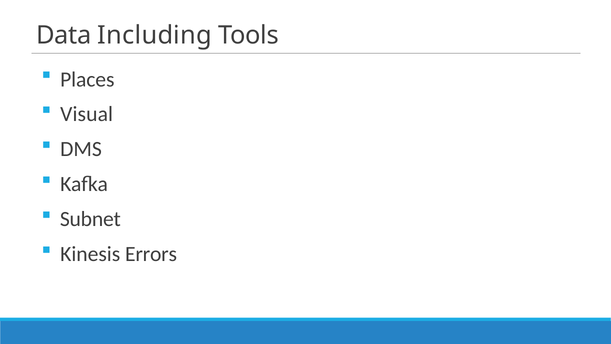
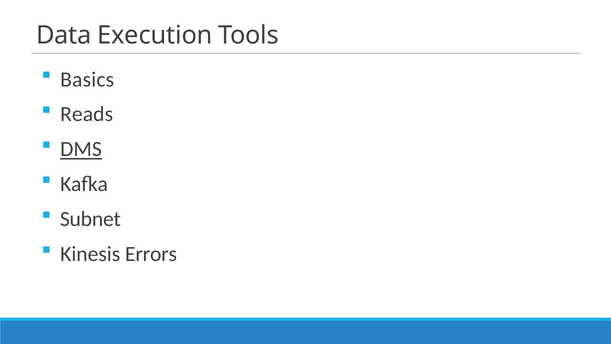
Including: Including -> Execution
Places: Places -> Basics
Visual: Visual -> Reads
DMS underline: none -> present
